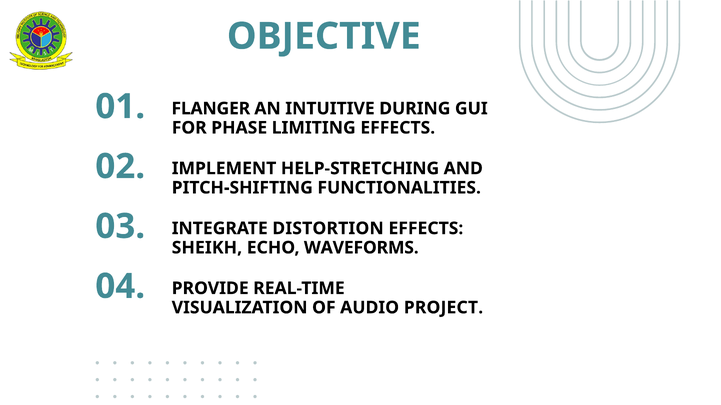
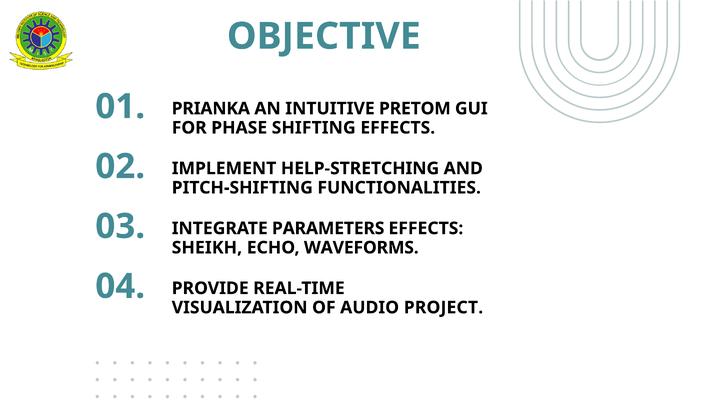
FLANGER: FLANGER -> PRIANKA
DURING: DURING -> PRETOM
LIMITING: LIMITING -> SHIFTING
DISTORTION: DISTORTION -> PARAMETERS
